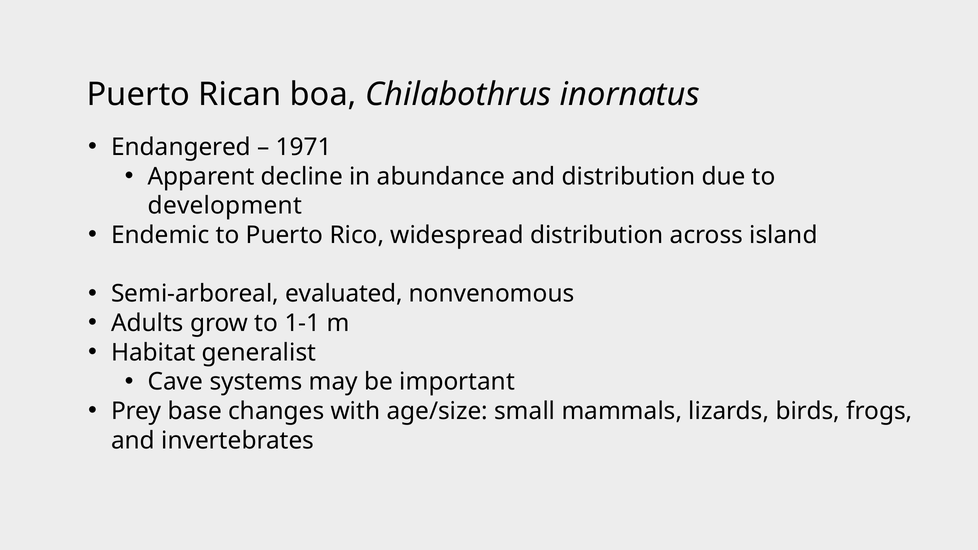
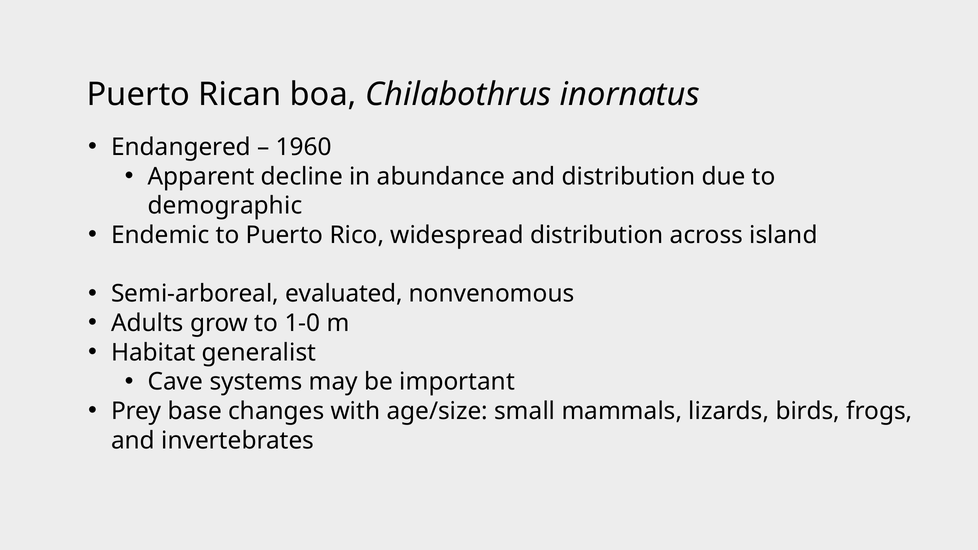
1971: 1971 -> 1960
development: development -> demographic
1-1: 1-1 -> 1-0
